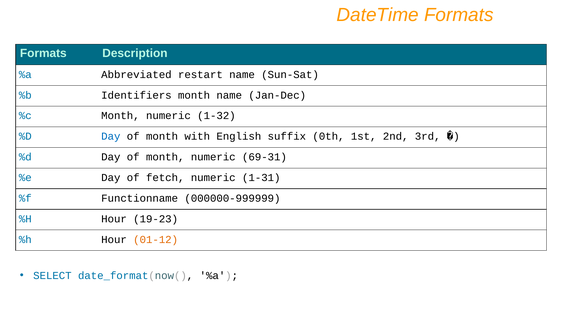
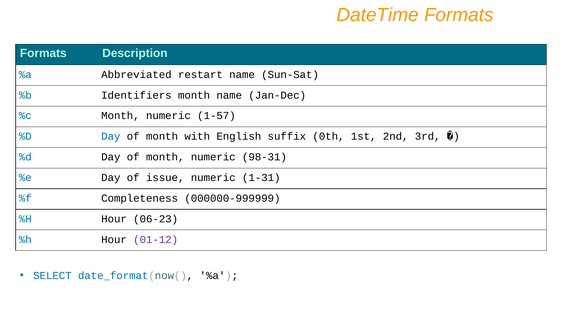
1-32: 1-32 -> 1-57
69-31: 69-31 -> 98-31
fetch: fetch -> issue
Functionname: Functionname -> Completeness
19-23: 19-23 -> 06-23
01-12 colour: orange -> purple
